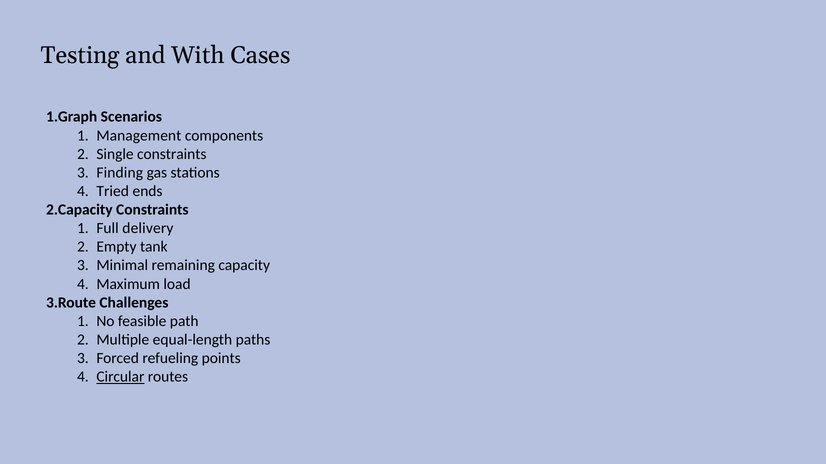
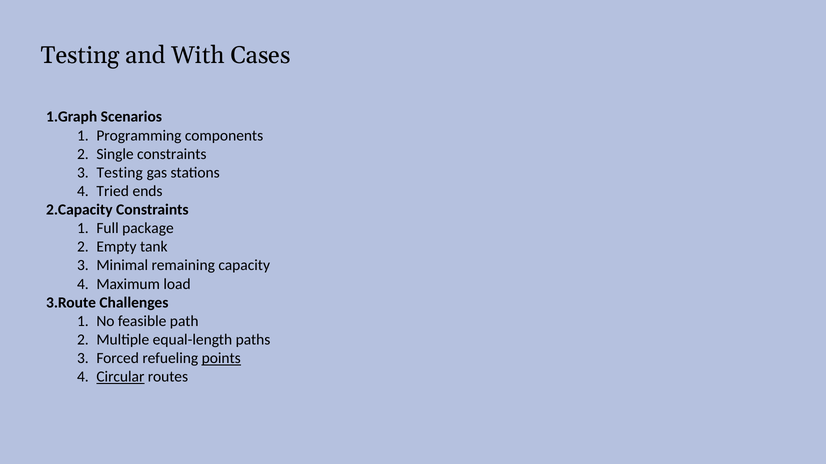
Management: Management -> Programming
Finding at (120, 173): Finding -> Testing
delivery: delivery -> package
points underline: none -> present
